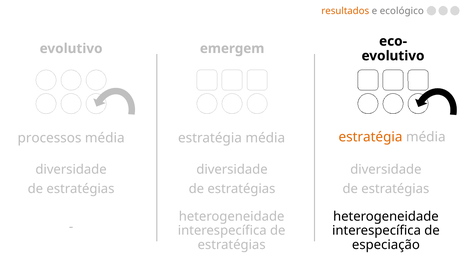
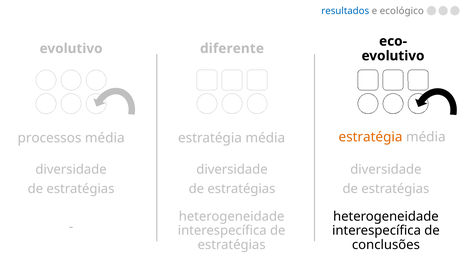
resultados colour: orange -> blue
emergem: emergem -> diferente
especiação: especiação -> conclusões
